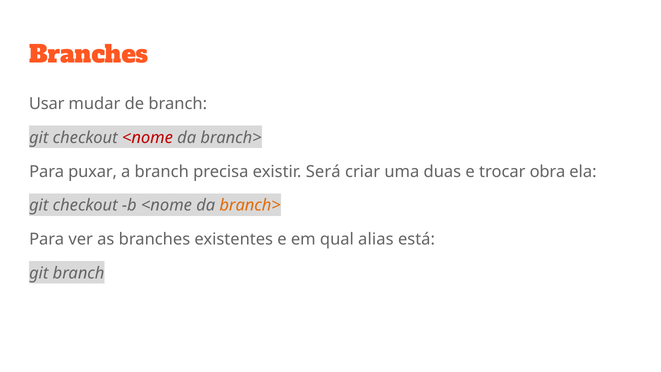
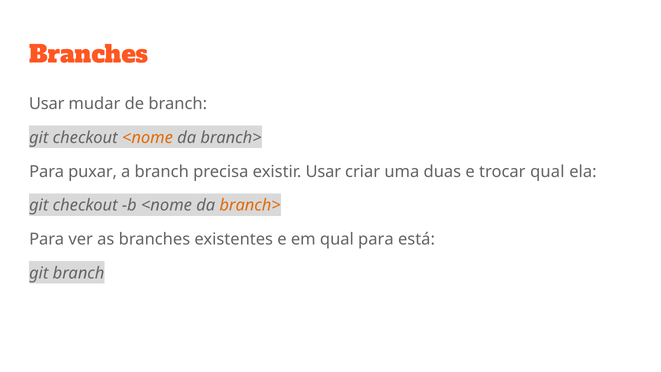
<nome at (147, 138) colour: red -> orange
existir Será: Será -> Usar
trocar obra: obra -> qual
qual alias: alias -> para
